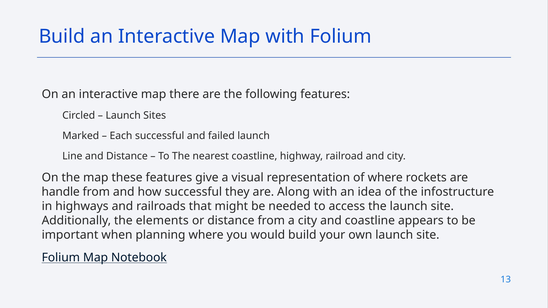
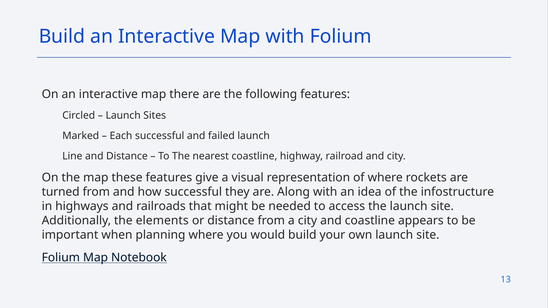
handle: handle -> turned
